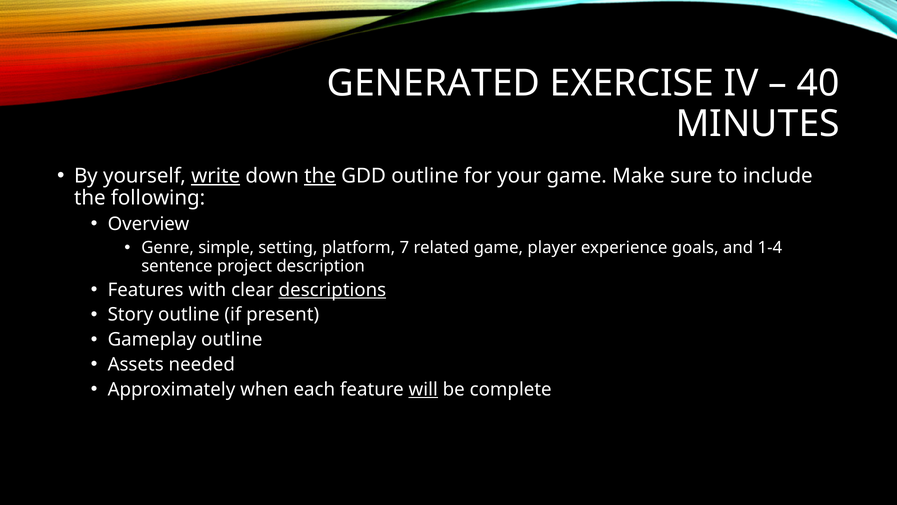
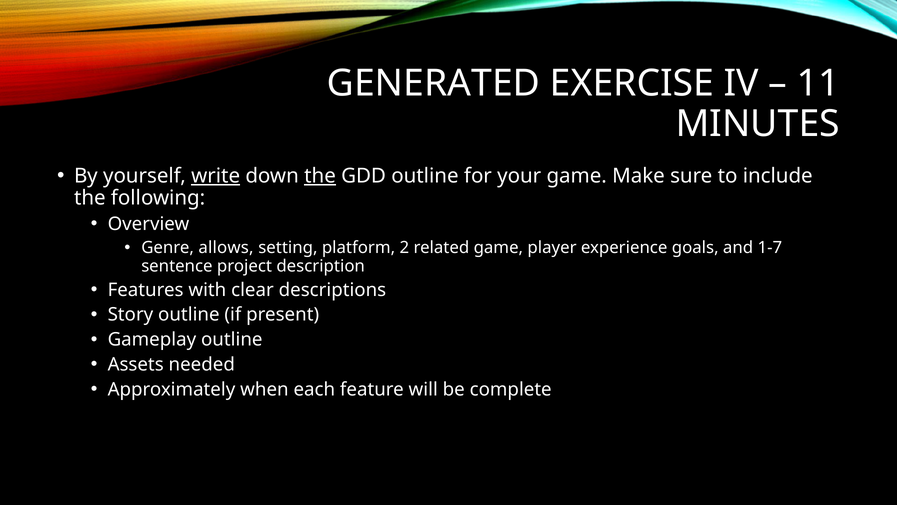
40: 40 -> 11
simple: simple -> allows
7: 7 -> 2
1-4: 1-4 -> 1-7
descriptions underline: present -> none
will underline: present -> none
